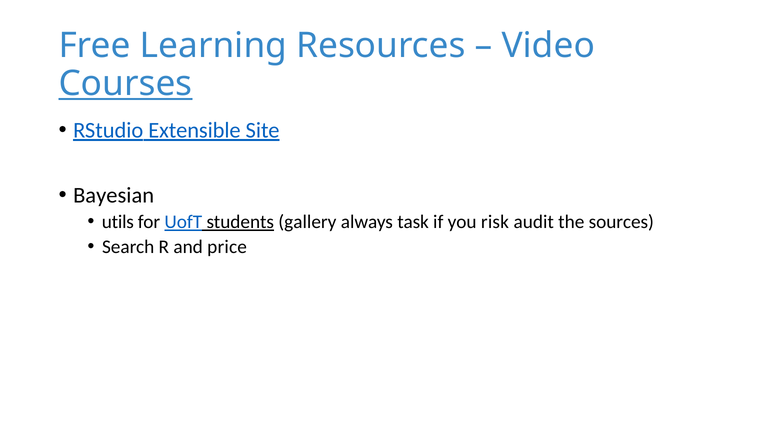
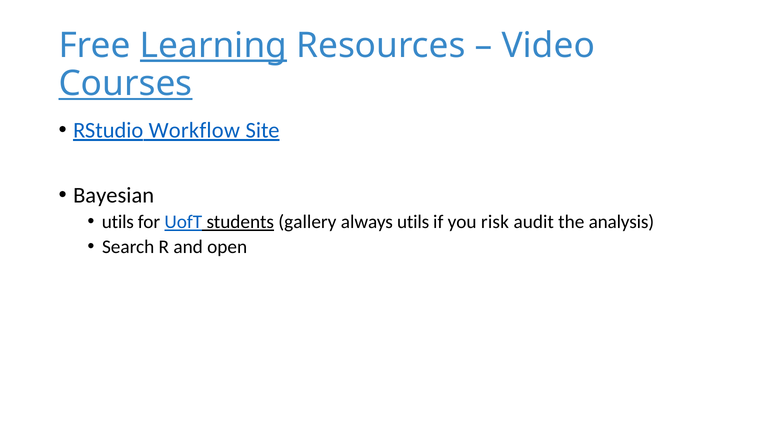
Learning underline: none -> present
Extensible: Extensible -> Workflow
always task: task -> utils
sources: sources -> analysis
price: price -> open
